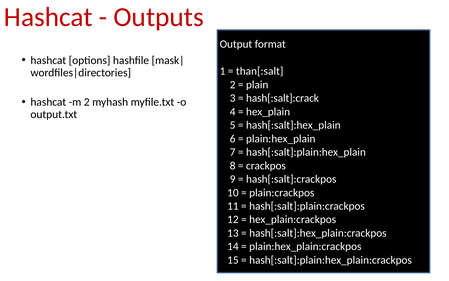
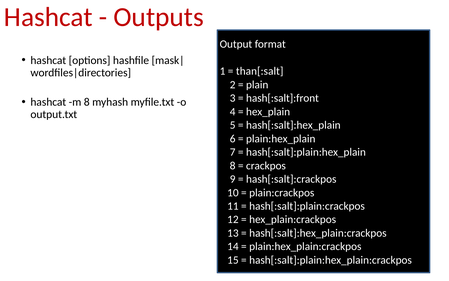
hash[:salt]:crack: hash[:salt]:crack -> hash[:salt]:front
m 2: 2 -> 8
